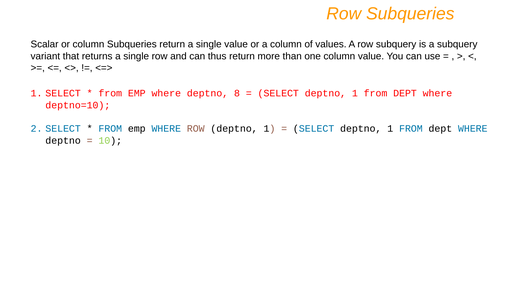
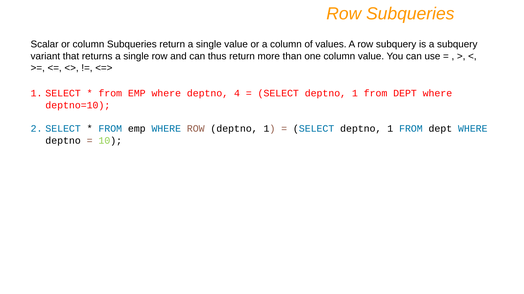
8: 8 -> 4
